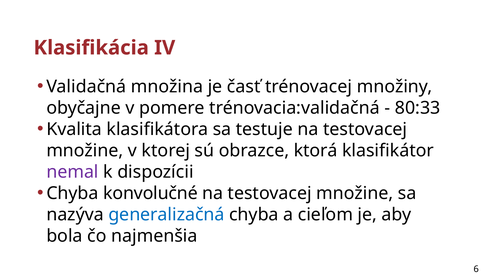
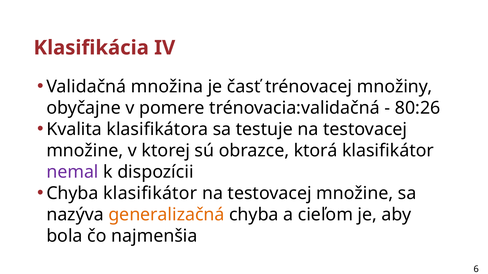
80:33: 80:33 -> 80:26
Chyba konvolučné: konvolučné -> klasifikátor
generalizačná colour: blue -> orange
